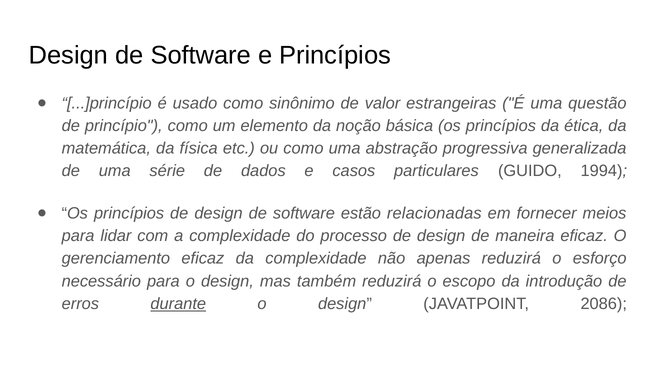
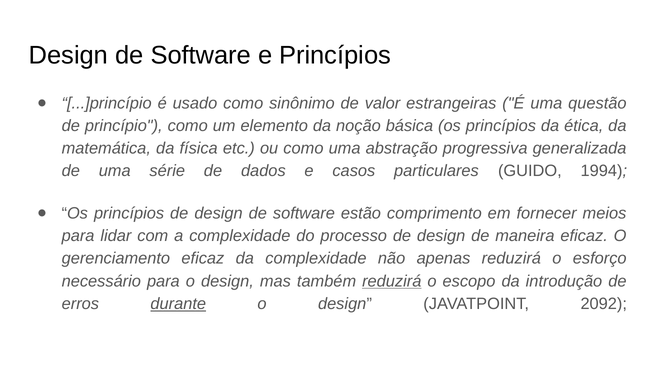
relacionadas: relacionadas -> comprimento
reduzirá at (392, 281) underline: none -> present
2086: 2086 -> 2092
